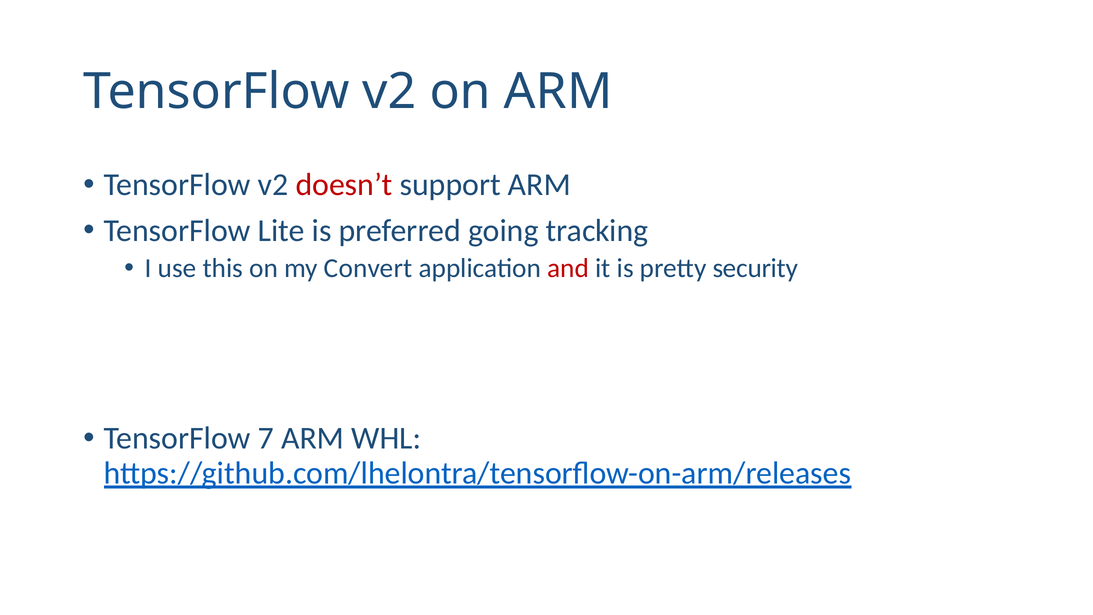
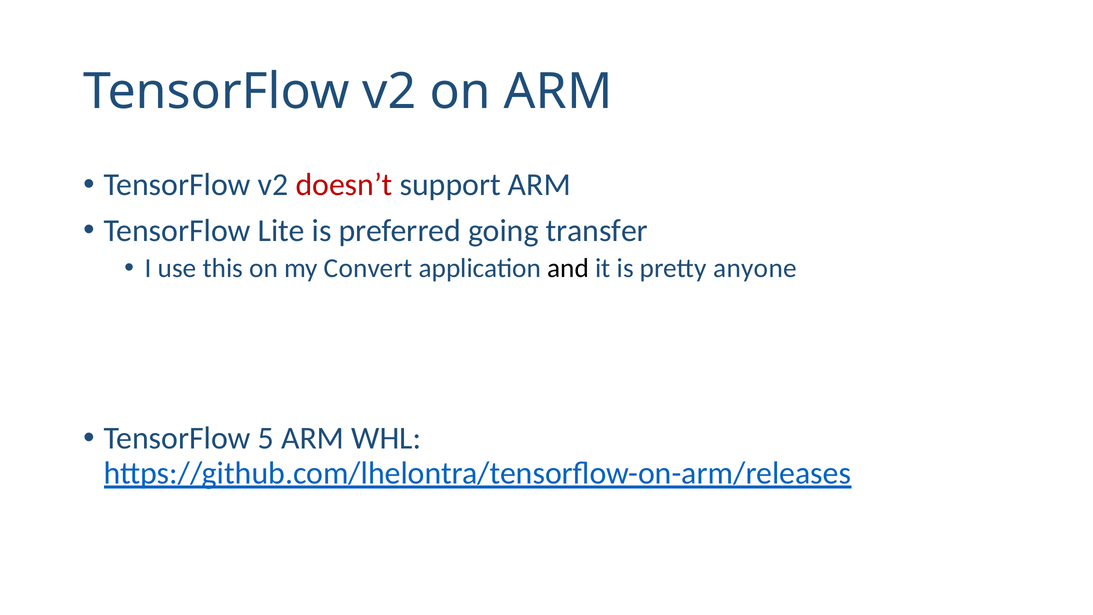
tracking: tracking -> transfer
and colour: red -> black
security: security -> anyone
7: 7 -> 5
